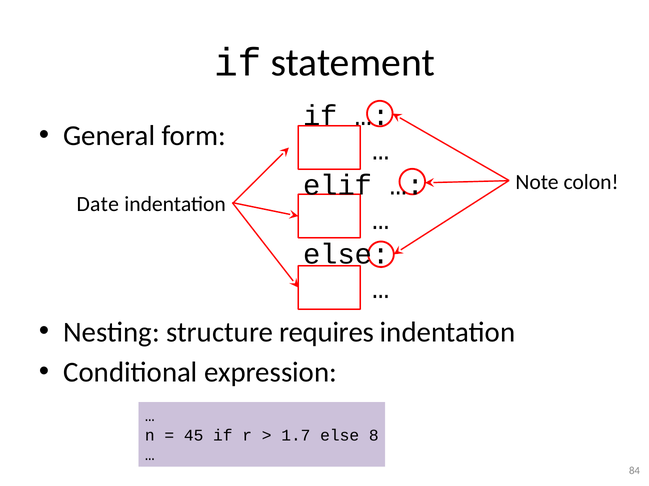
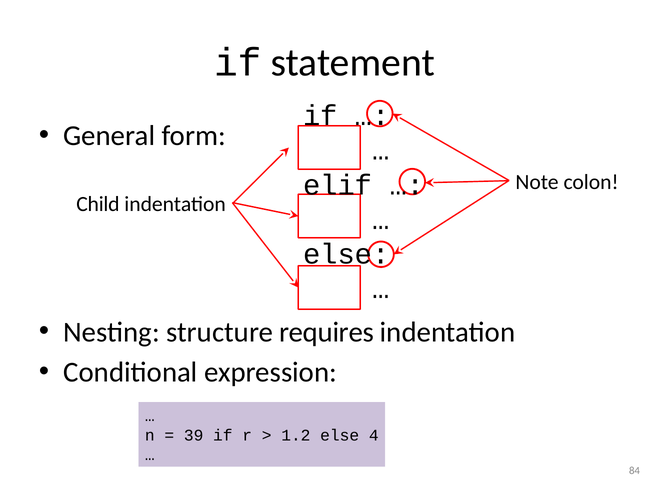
Date: Date -> Child
45: 45 -> 39
1.7: 1.7 -> 1.2
8: 8 -> 4
